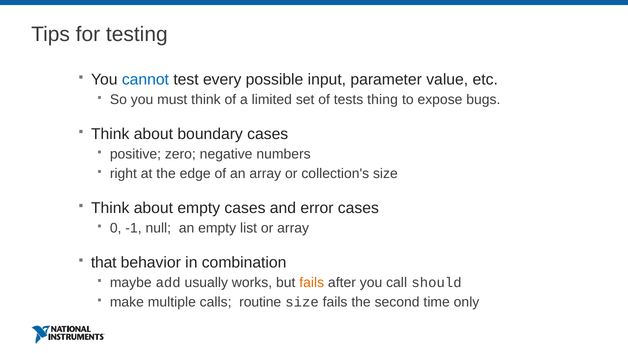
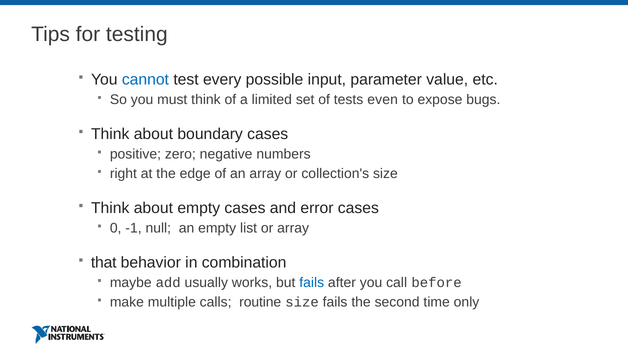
thing: thing -> even
fails at (312, 283) colour: orange -> blue
should: should -> before
